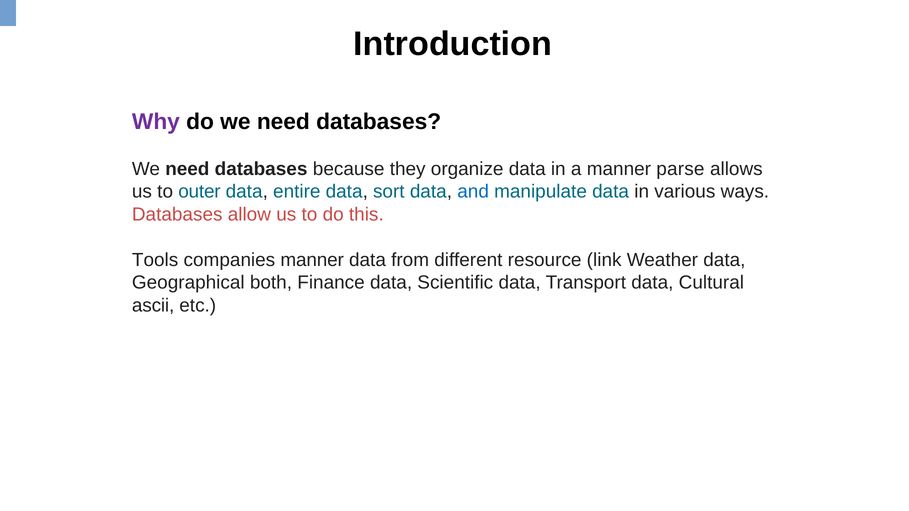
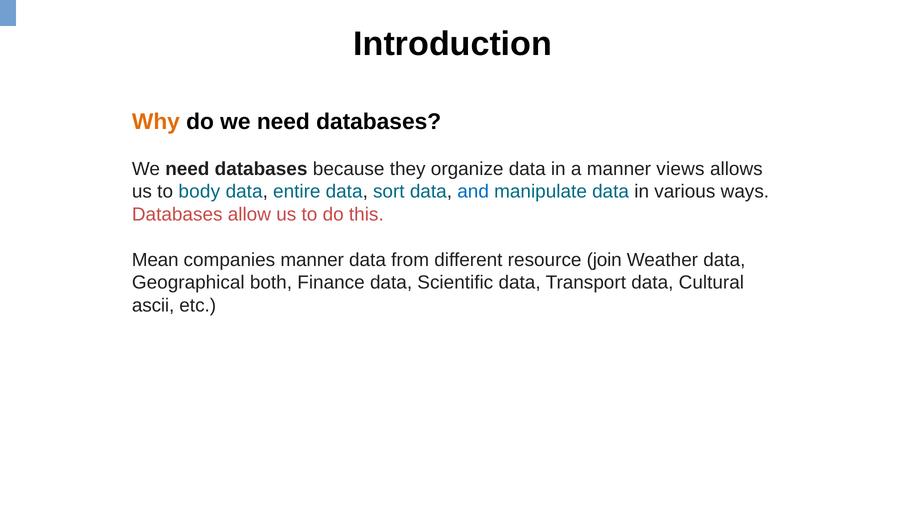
Why colour: purple -> orange
parse: parse -> views
outer: outer -> body
Tools: Tools -> Mean
link: link -> join
